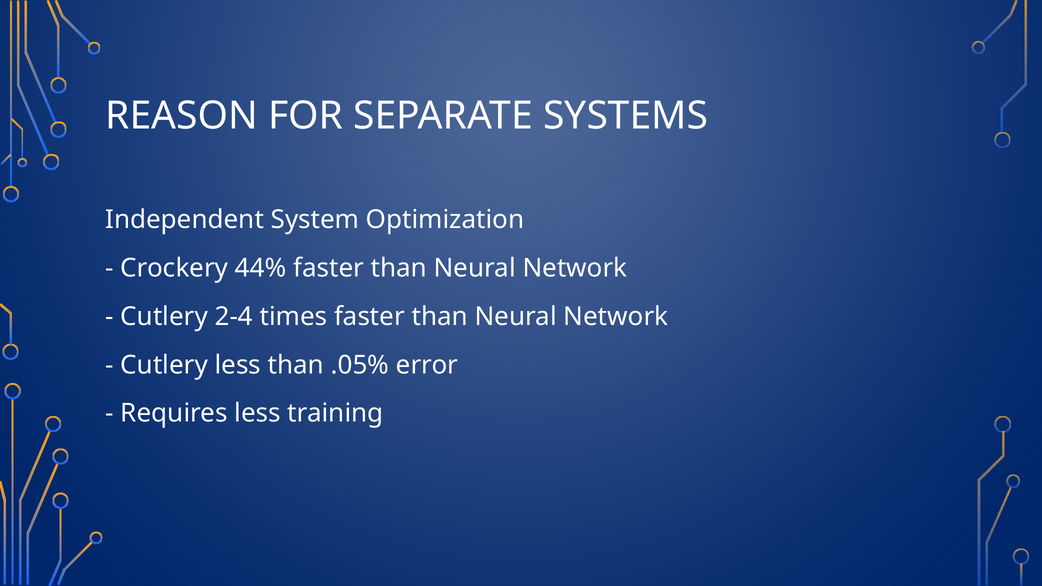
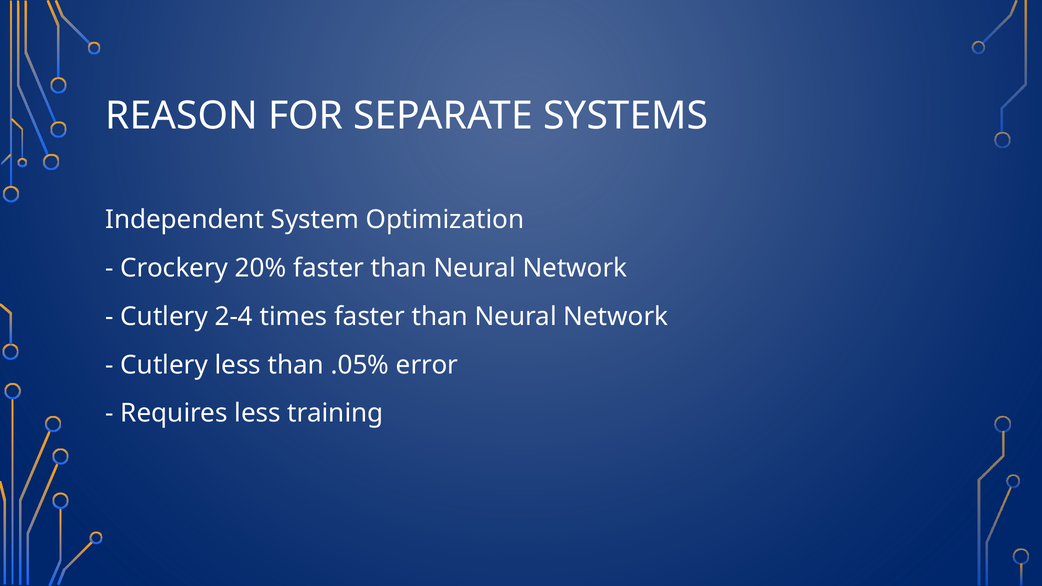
44%: 44% -> 20%
